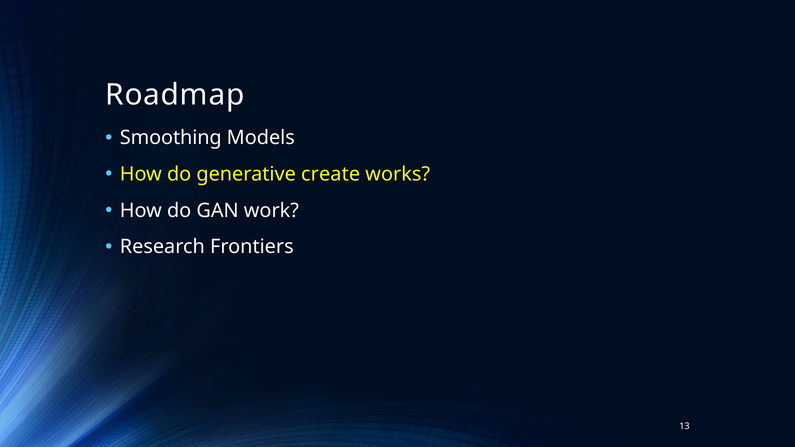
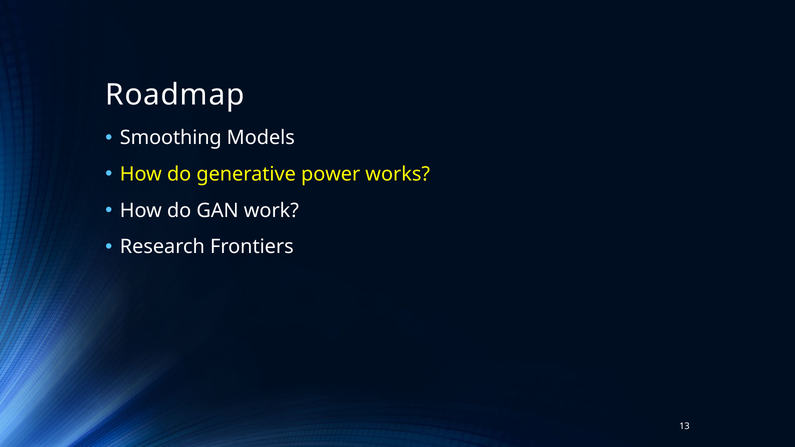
create: create -> power
